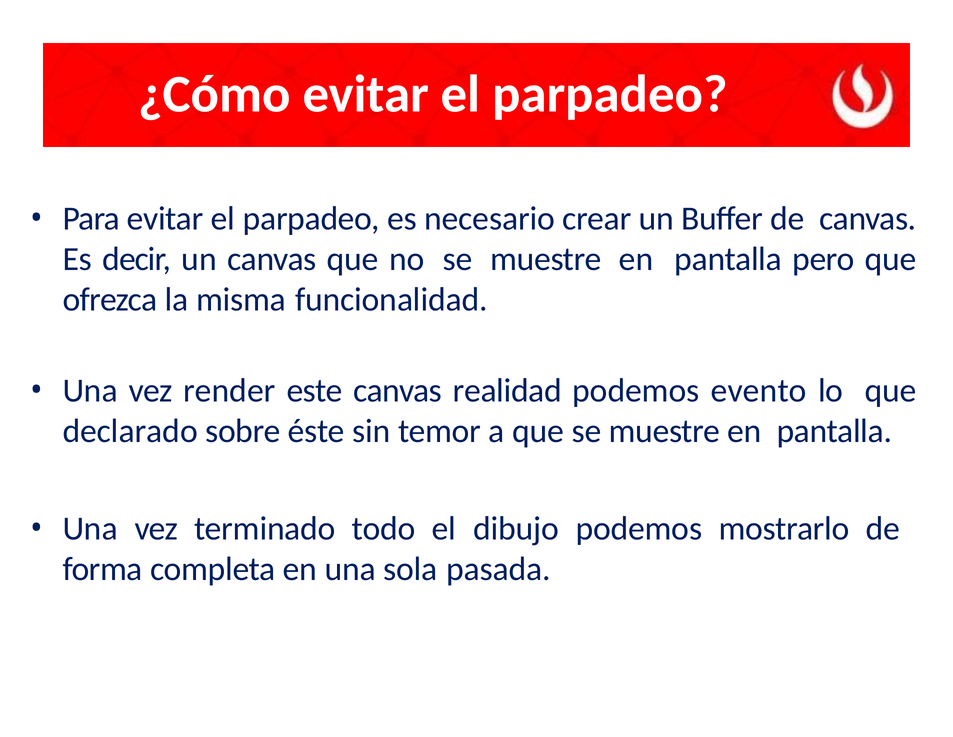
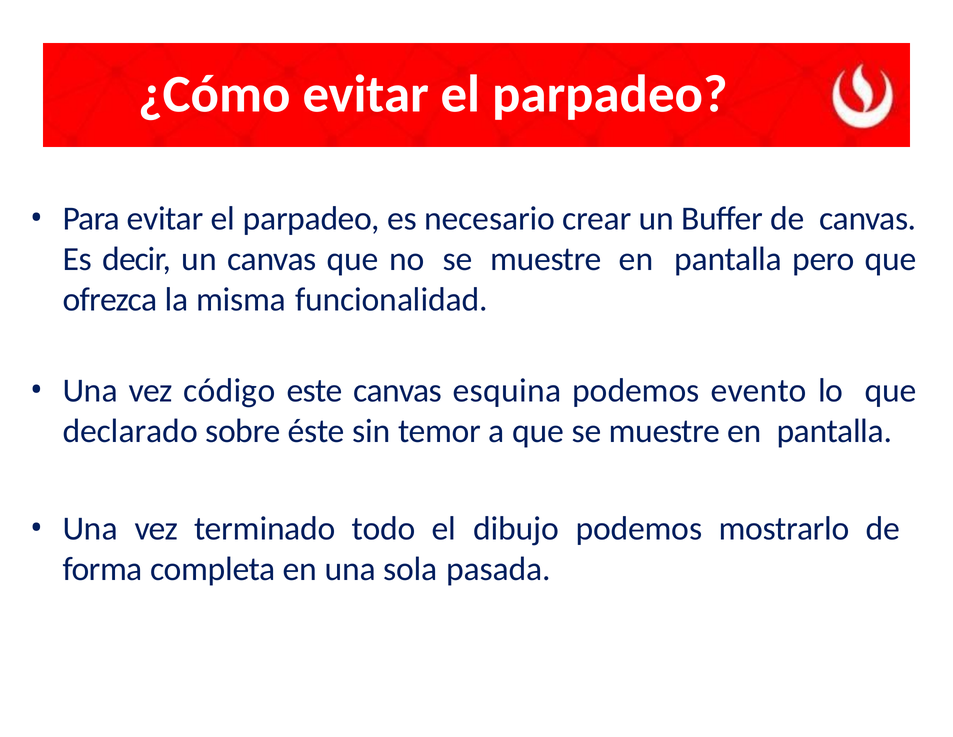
render: render -> código
realidad: realidad -> esquina
